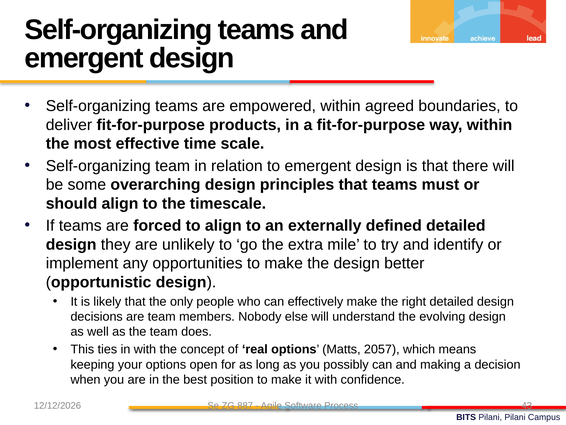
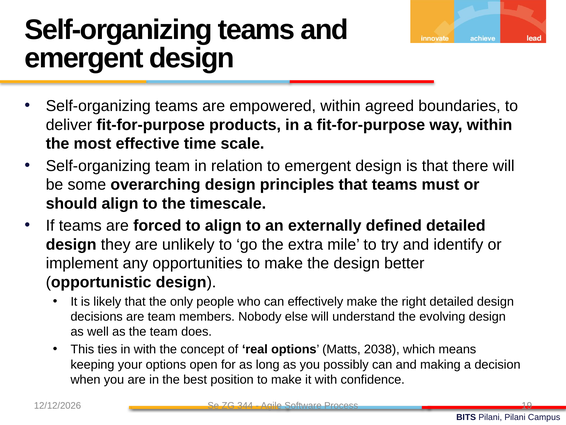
2057: 2057 -> 2038
887: 887 -> 344
43: 43 -> 19
